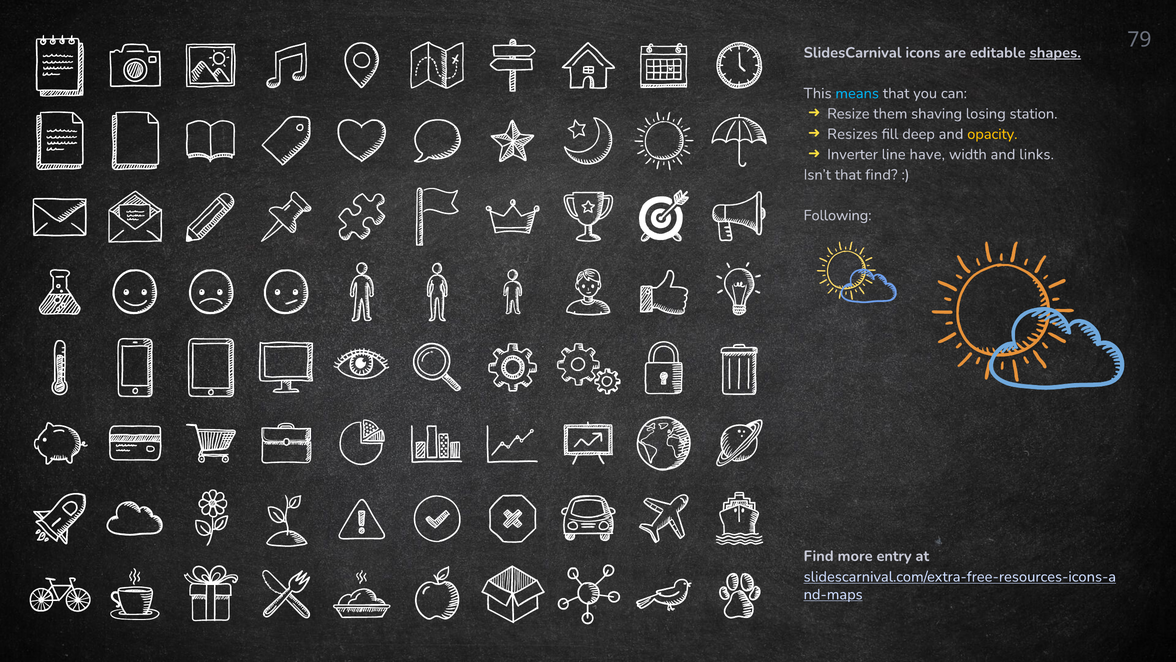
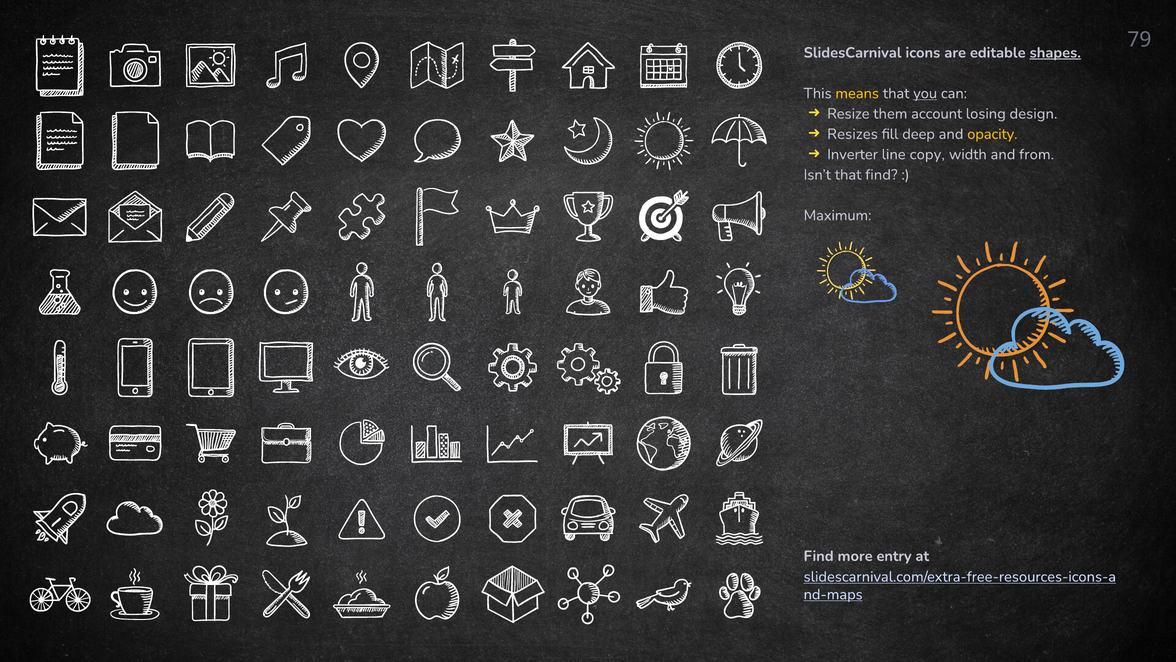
means colour: light blue -> yellow
you underline: none -> present
shaving: shaving -> account
station: station -> design
have: have -> copy
links: links -> from
Following: Following -> Maximum
